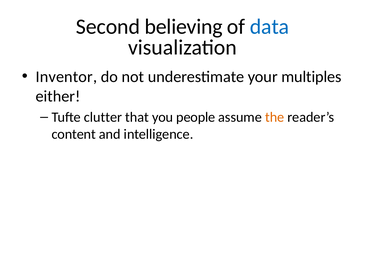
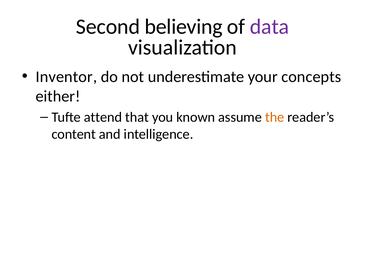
data colour: blue -> purple
multiples: multiples -> concepts
clutter: clutter -> attend
people: people -> known
